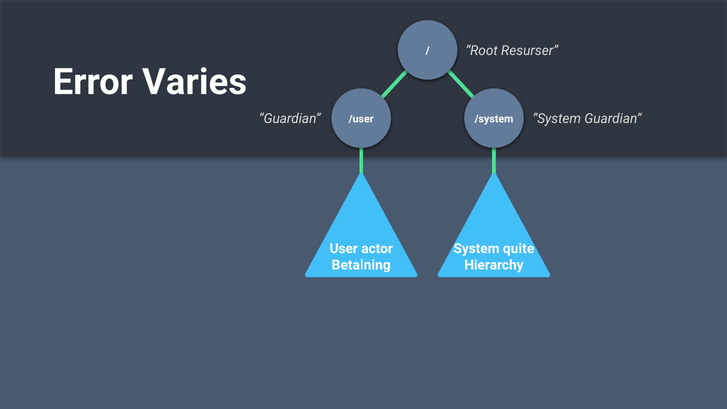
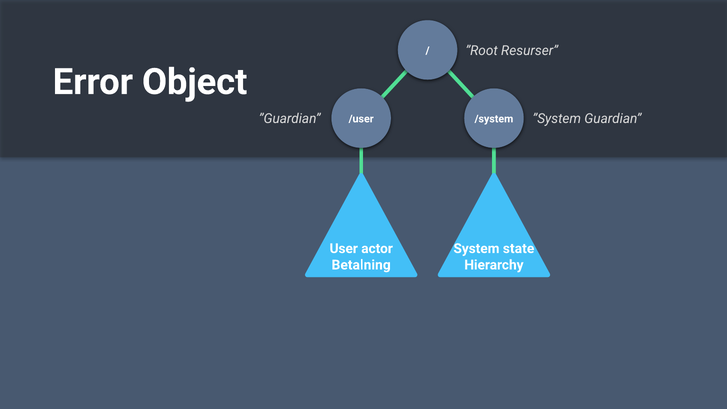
Varies: Varies -> Object
quite: quite -> state
